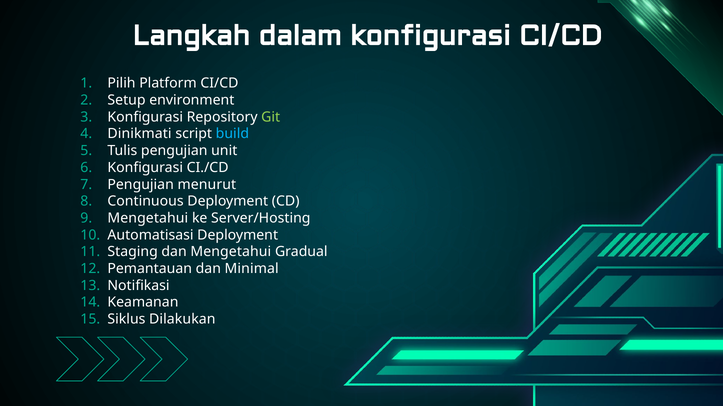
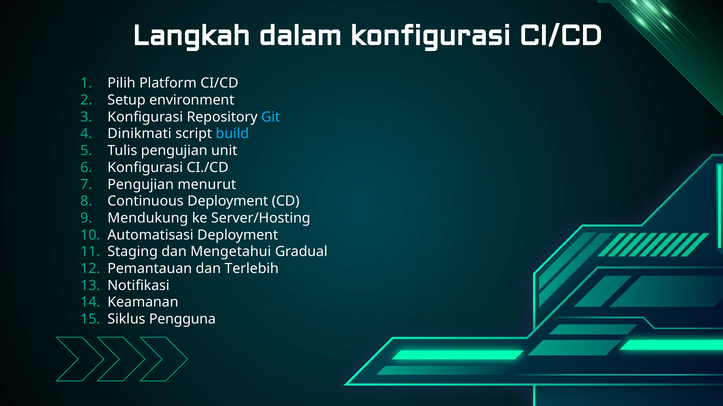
Git colour: light green -> light blue
Mengetahui at (148, 218): Mengetahui -> Mendukung
Minimal: Minimal -> Terlebih
Dilakukan: Dilakukan -> Pengguna
